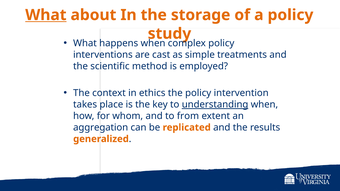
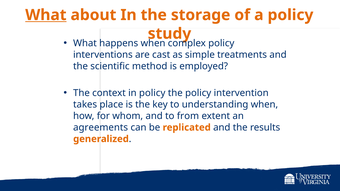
in ethics: ethics -> policy
understanding underline: present -> none
aggregation: aggregation -> agreements
